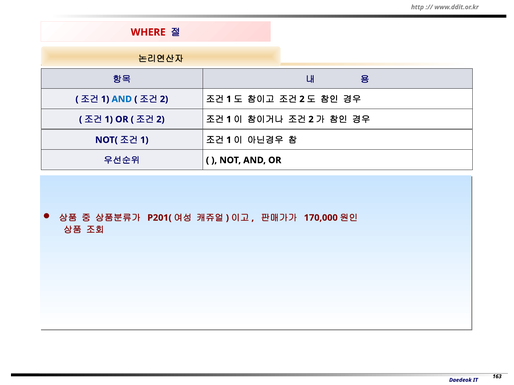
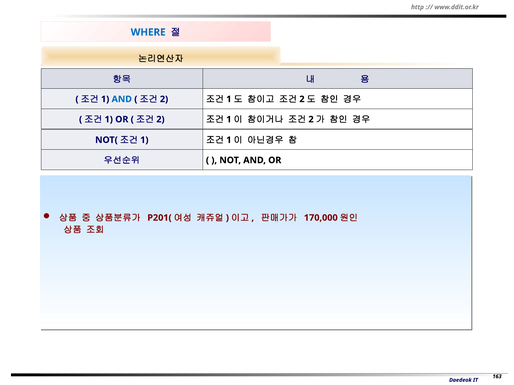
WHERE colour: red -> blue
